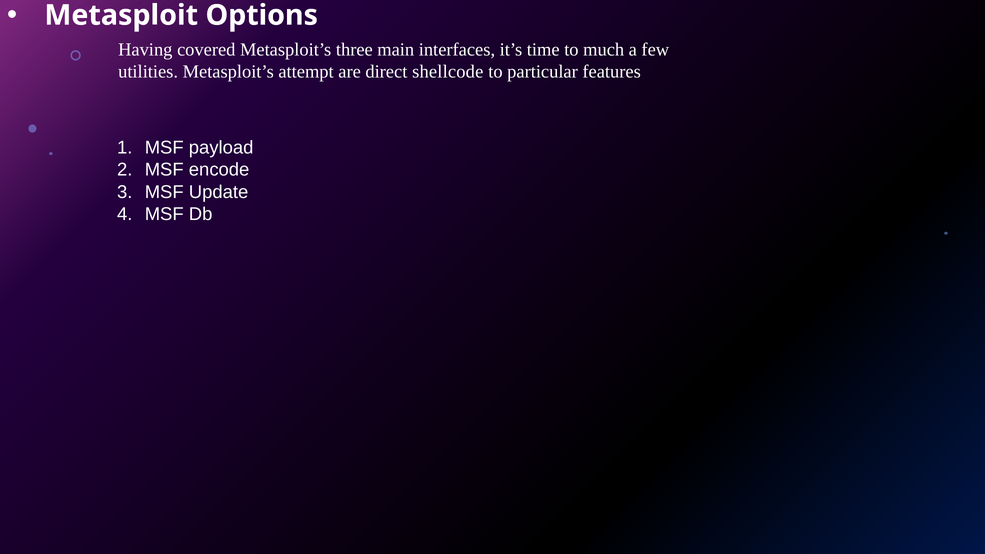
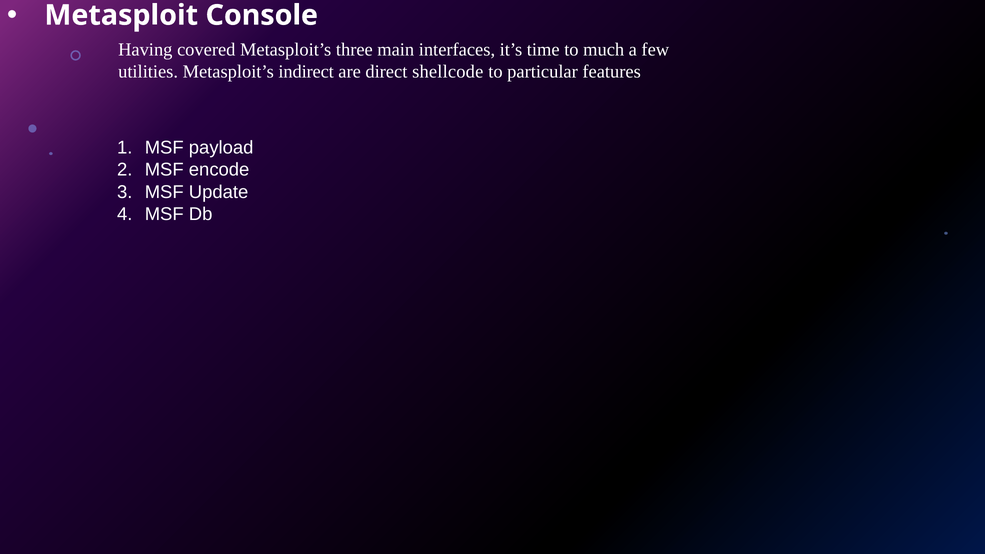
Options: Options -> Console
attempt: attempt -> indirect
